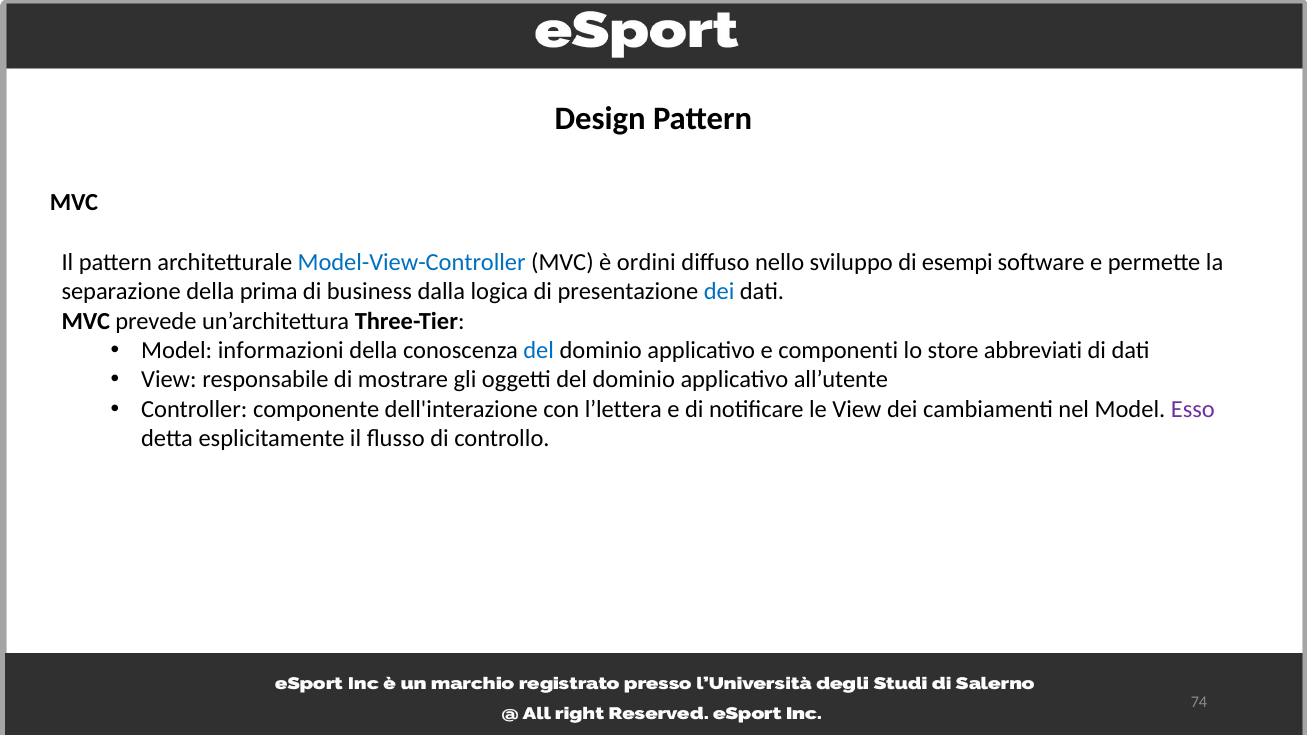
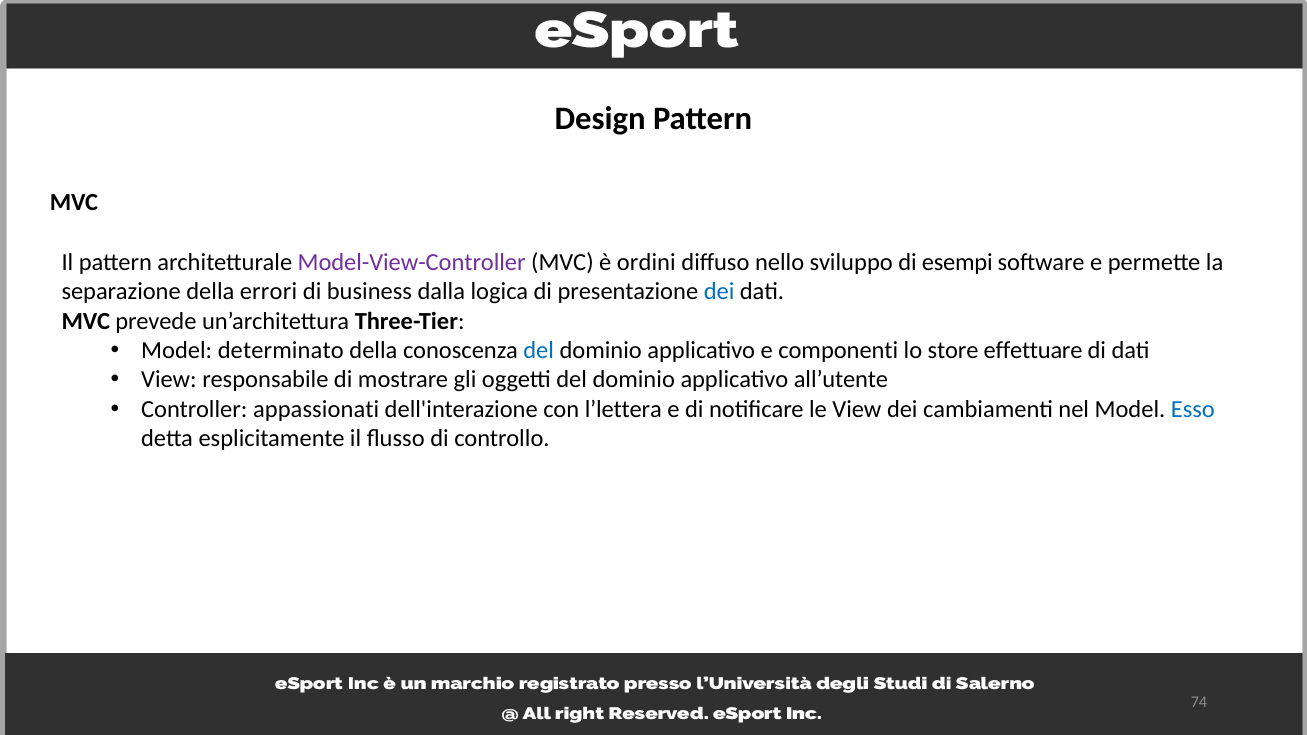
Model-View-Controller colour: blue -> purple
prima: prima -> errori
informazioni: informazioni -> determinato
abbreviati: abbreviati -> effettuare
componente: componente -> appassionati
Esso colour: purple -> blue
